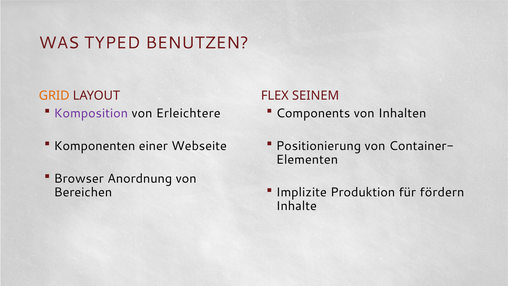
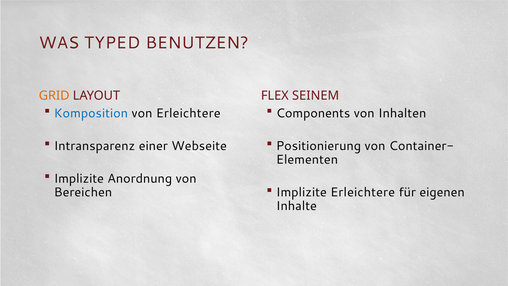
Komposition colour: purple -> blue
Komponenten: Komponenten -> Intransparenz
Browser at (79, 178): Browser -> Implizite
Implizite Produktion: Produktion -> Erleichtere
fördern: fördern -> eigenen
